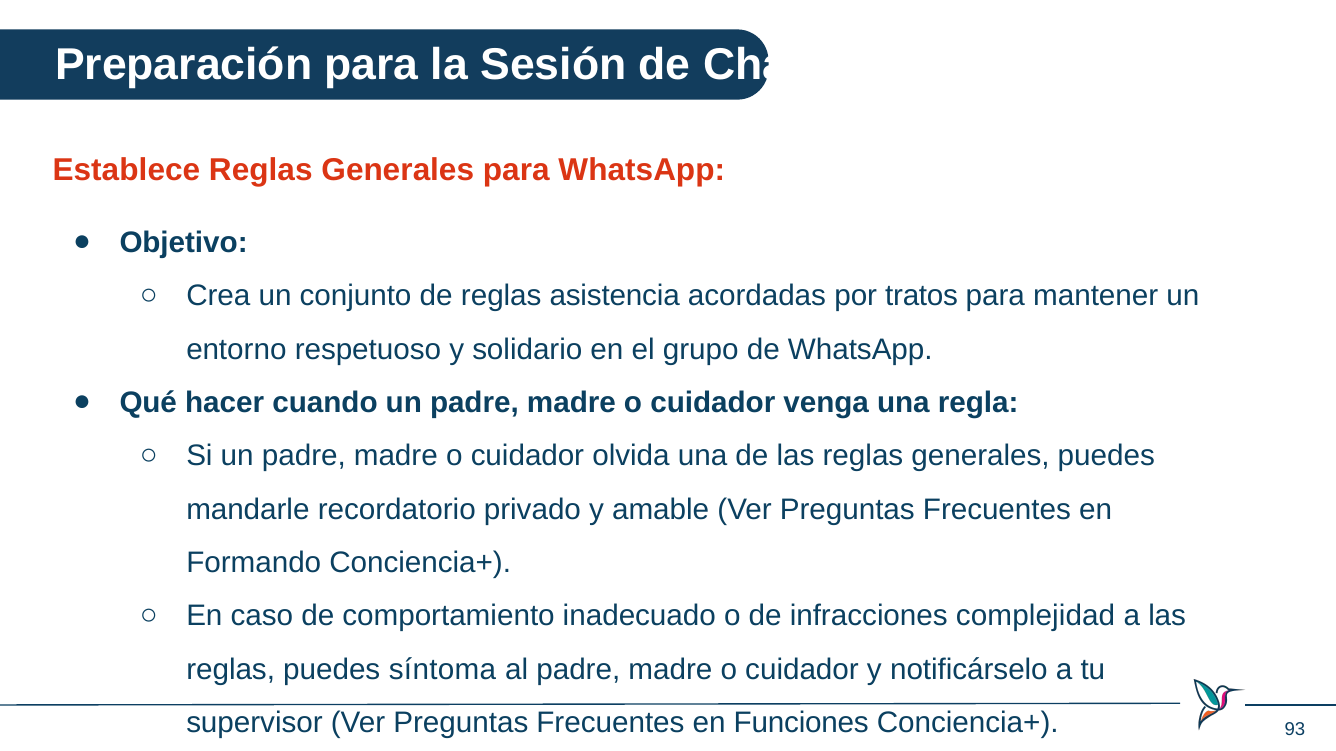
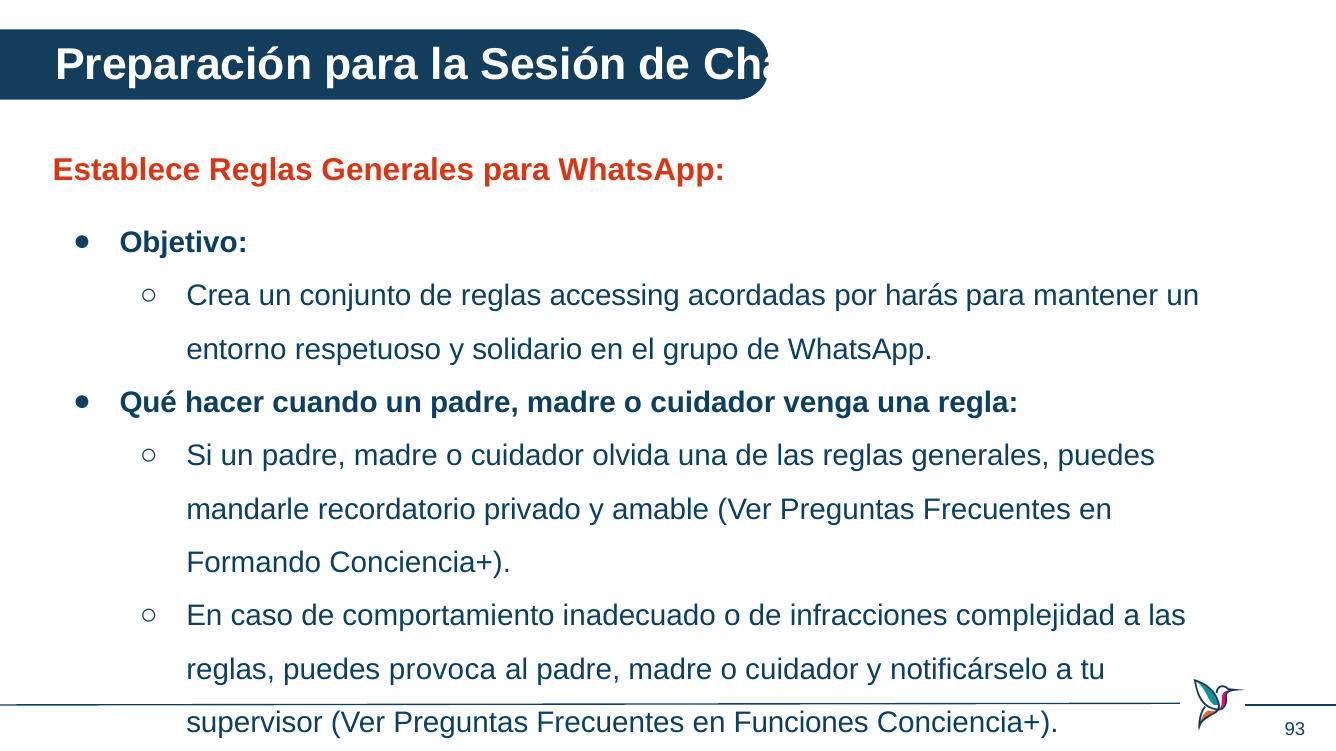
asistencia: asistencia -> accessing
tratos: tratos -> harás
síntoma: síntoma -> provoca
